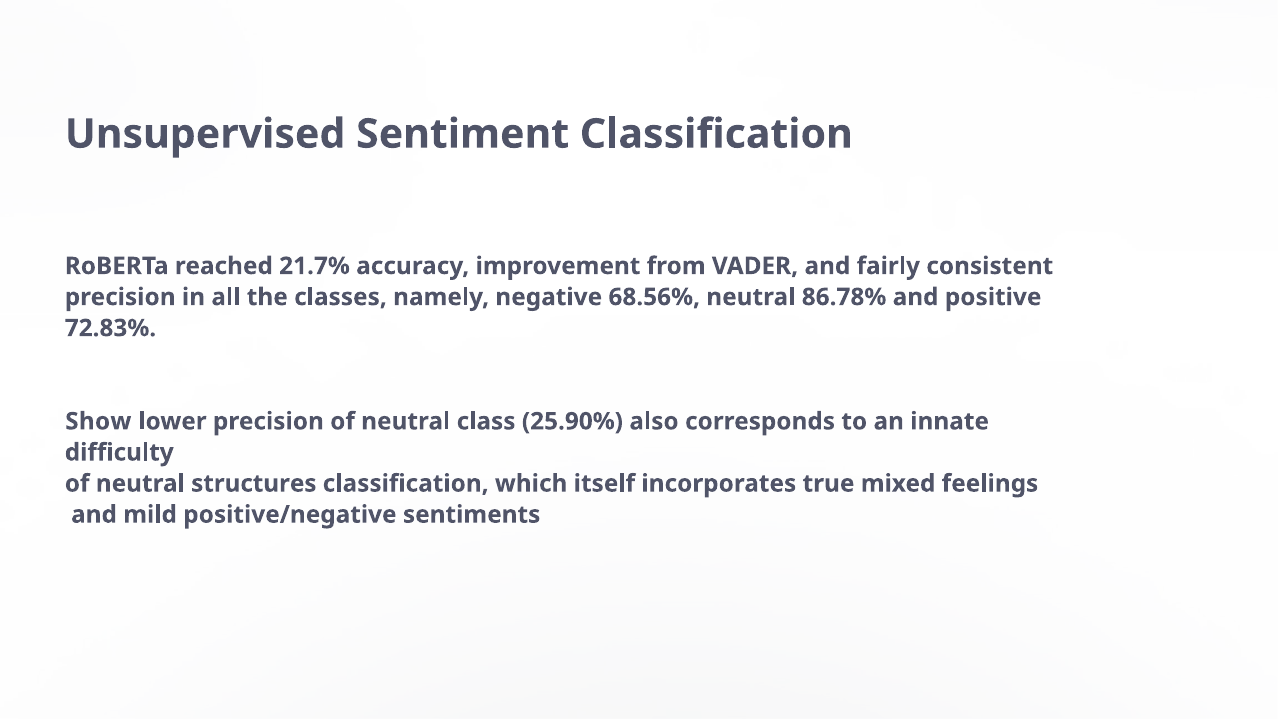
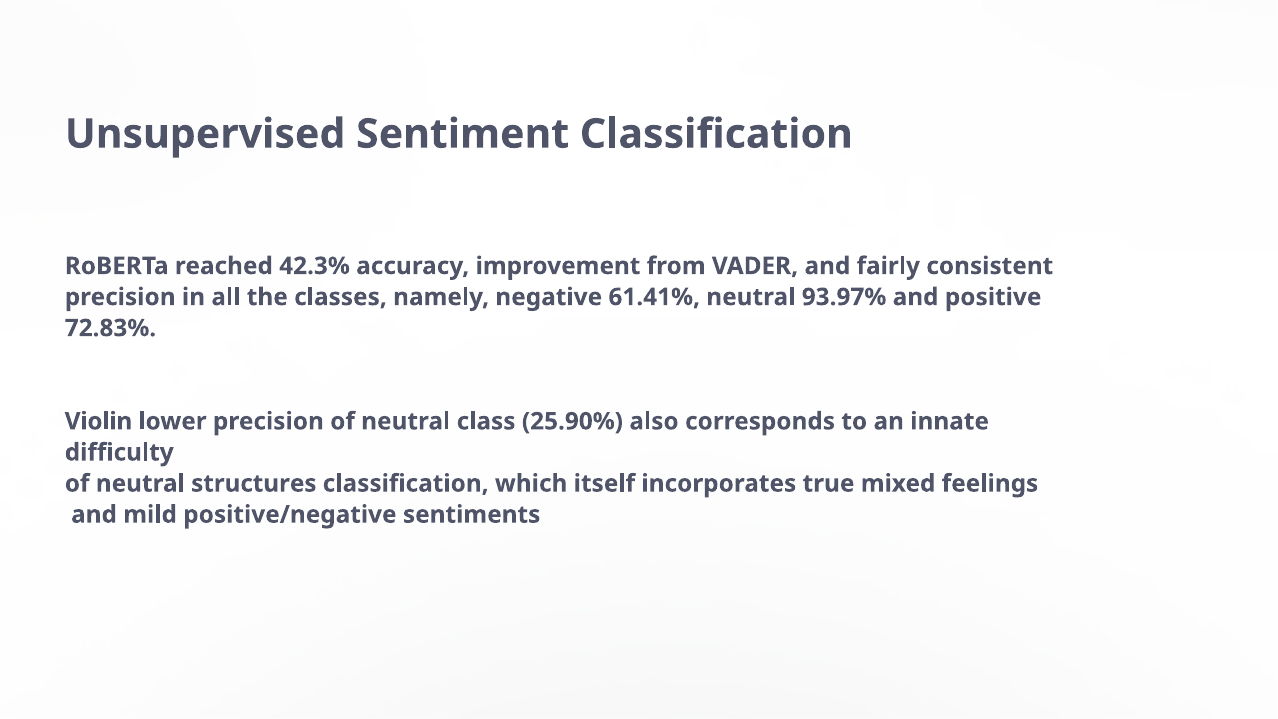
21.7%: 21.7% -> 42.3%
68.56%: 68.56% -> 61.41%
86.78%: 86.78% -> 93.97%
Show: Show -> Violin
